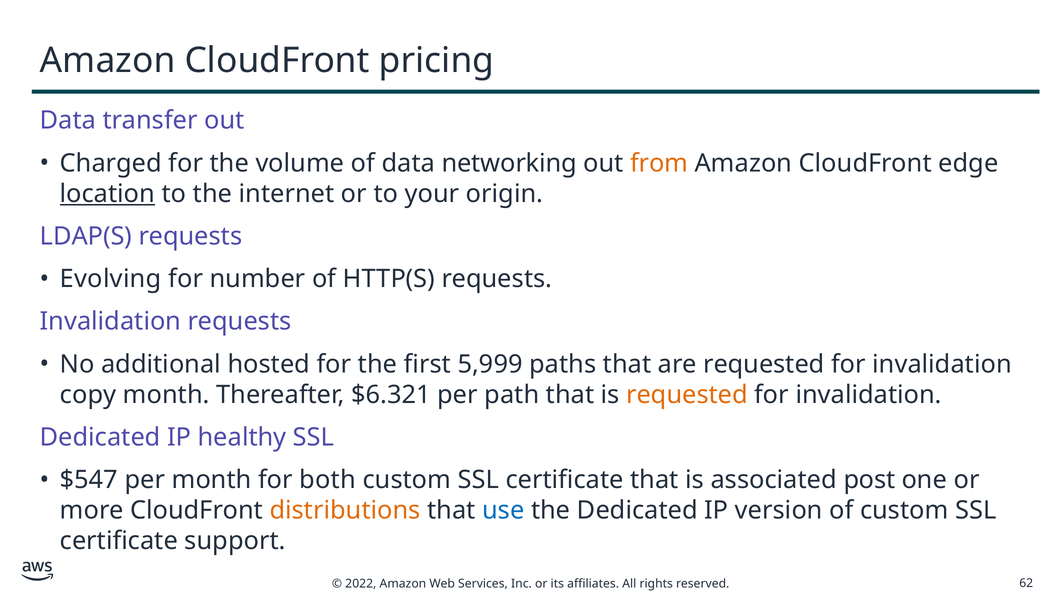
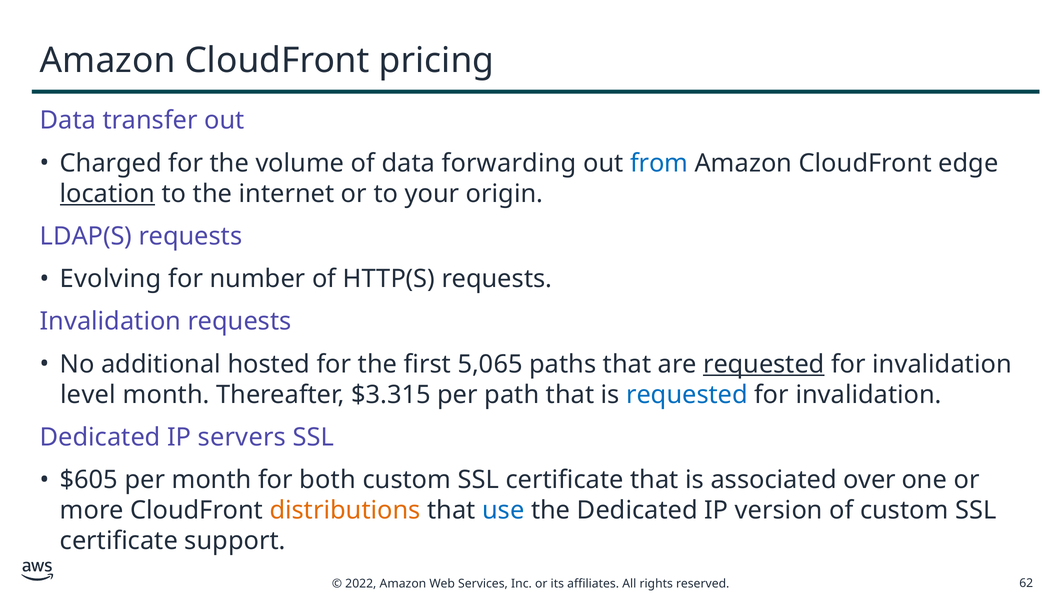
networking: networking -> forwarding
from colour: orange -> blue
5,999: 5,999 -> 5,065
requested at (764, 364) underline: none -> present
copy: copy -> level
$6.321: $6.321 -> $3.315
requested at (687, 395) colour: orange -> blue
healthy: healthy -> servers
$547: $547 -> $605
post: post -> over
